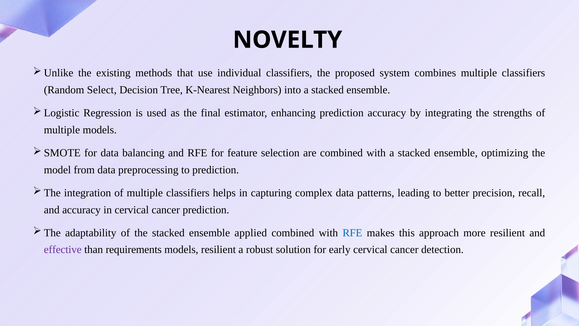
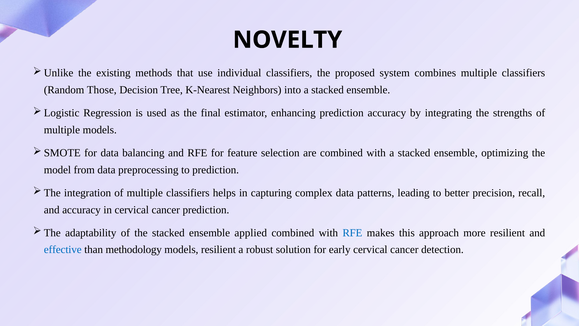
Select: Select -> Those
effective colour: purple -> blue
requirements: requirements -> methodology
